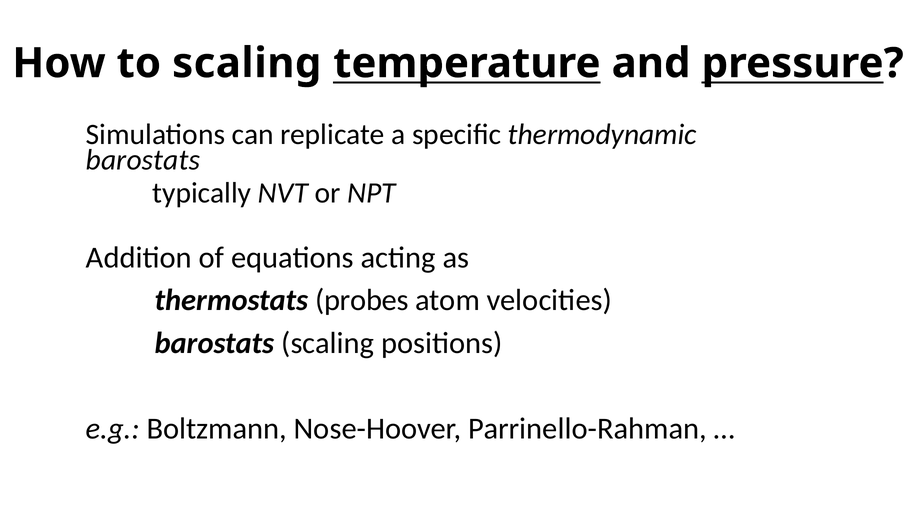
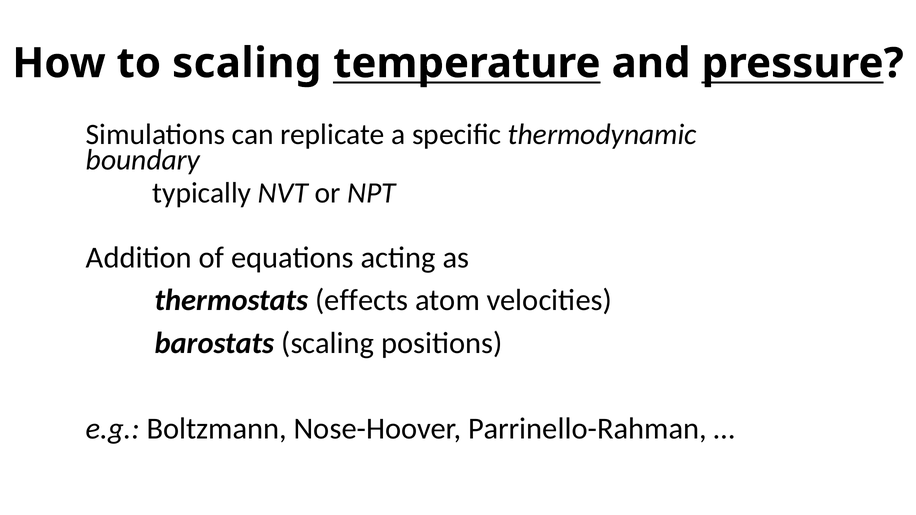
barostats at (143, 160): barostats -> boundary
probes: probes -> effects
